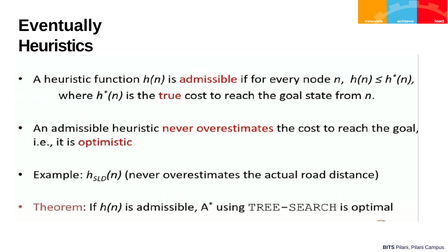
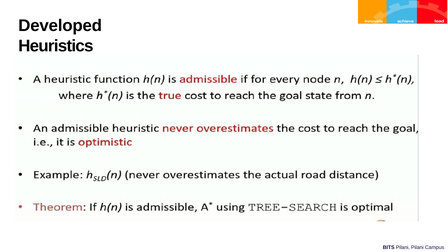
Eventually: Eventually -> Developed
